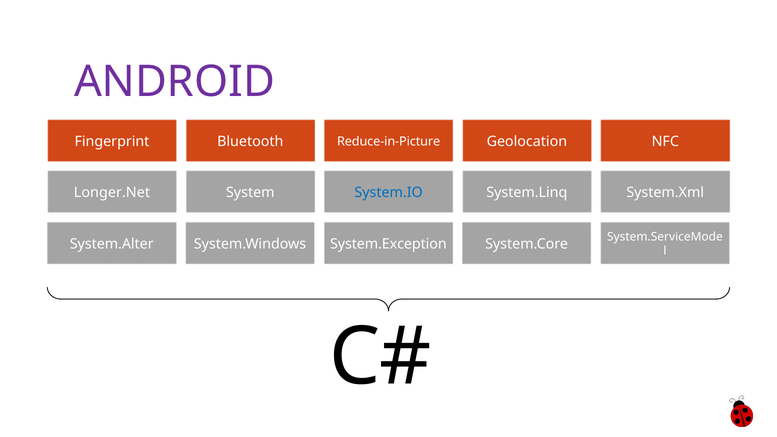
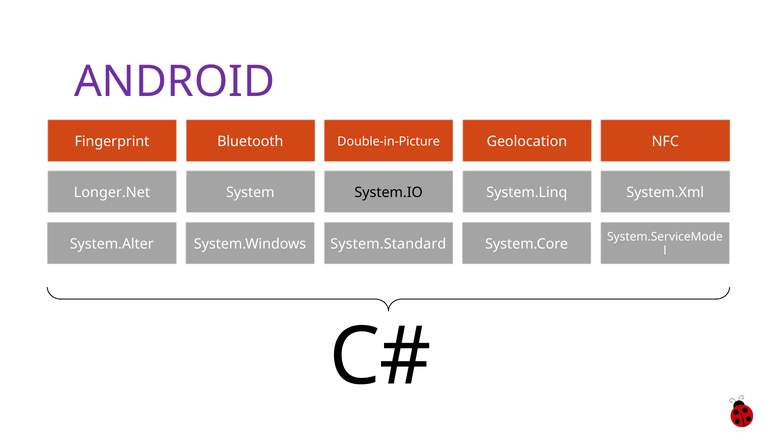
Reduce-in-Picture: Reduce-in-Picture -> Double-in-Picture
System.IO colour: blue -> black
System.Exception: System.Exception -> System.Standard
